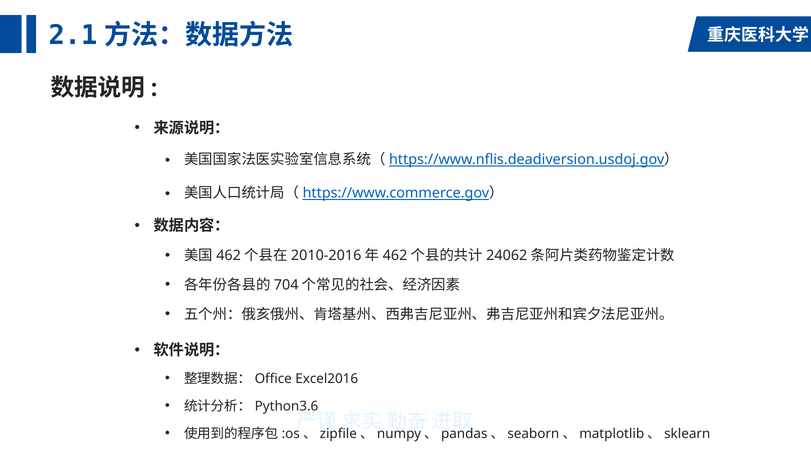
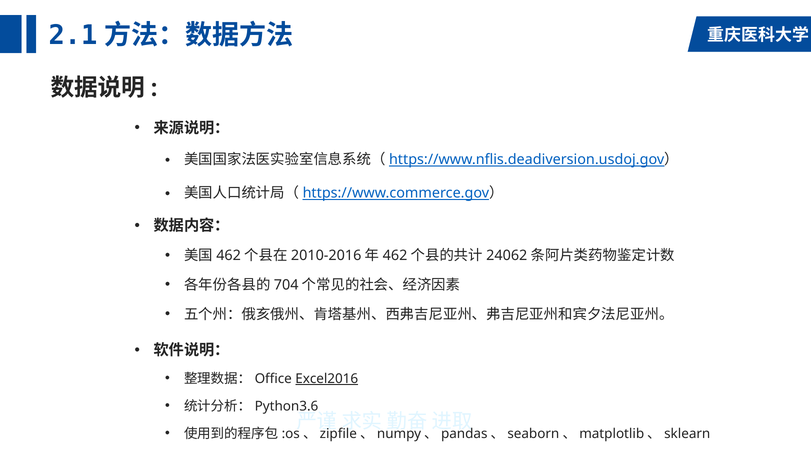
Excel2016 underline: none -> present
